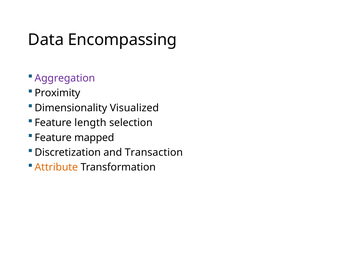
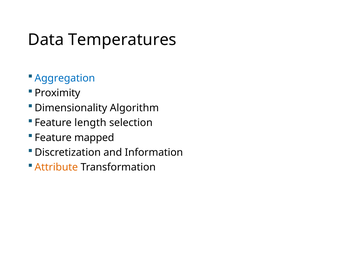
Encompassing: Encompassing -> Temperatures
Aggregation colour: purple -> blue
Visualized: Visualized -> Algorithm
Transaction: Transaction -> Information
